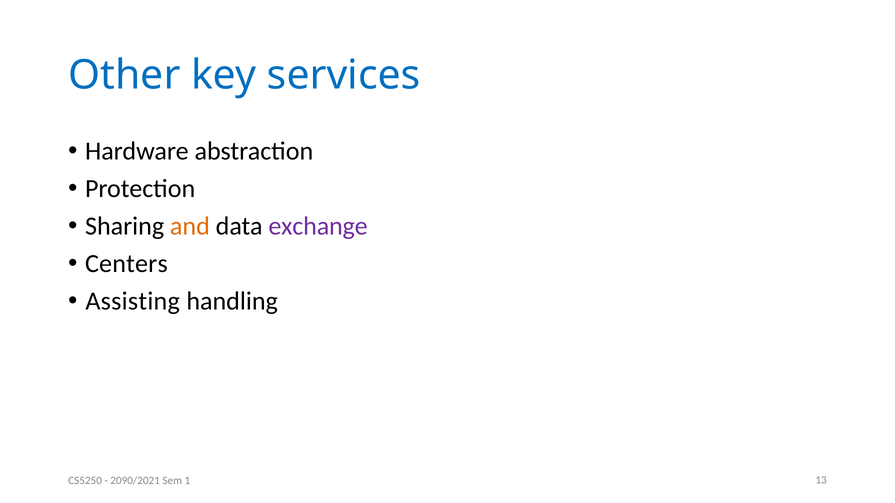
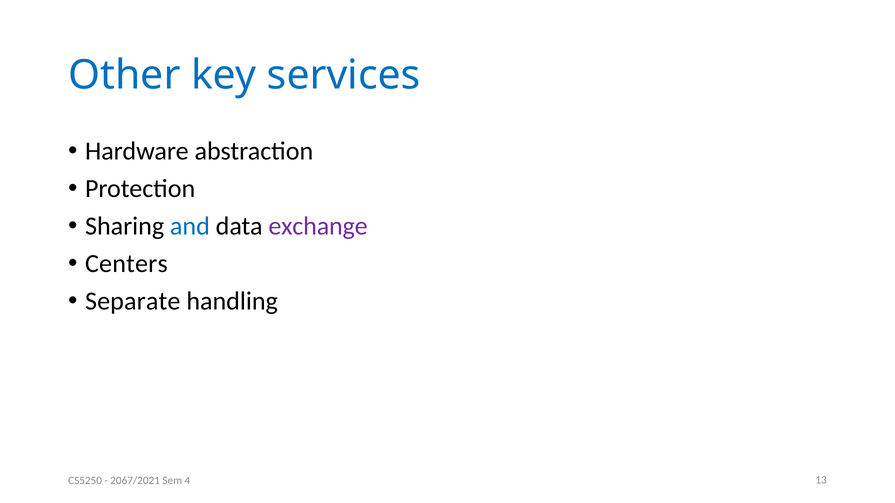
and colour: orange -> blue
Assisting: Assisting -> Separate
2090/2021: 2090/2021 -> 2067/2021
1: 1 -> 4
